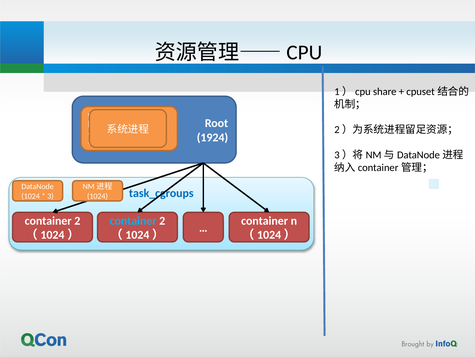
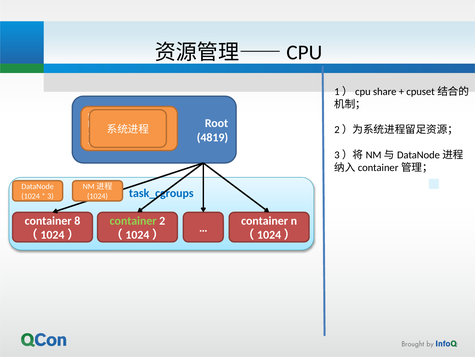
1924: 1924 -> 4819
2 at (77, 220): 2 -> 8
container at (133, 220) colour: light blue -> light green
